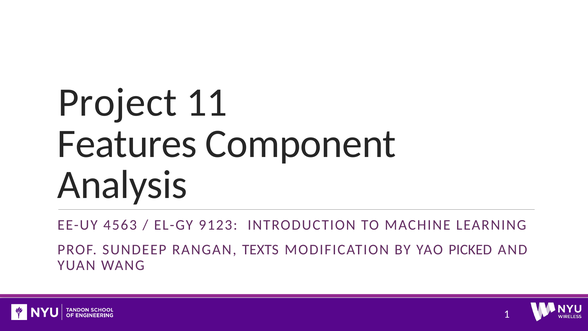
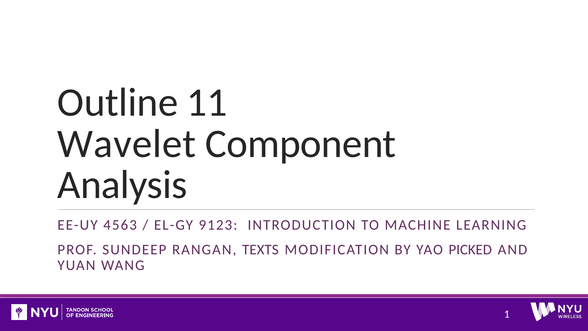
Project: Project -> Outline
Features: Features -> Wavelet
